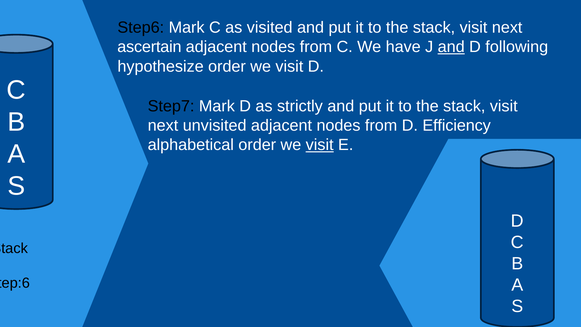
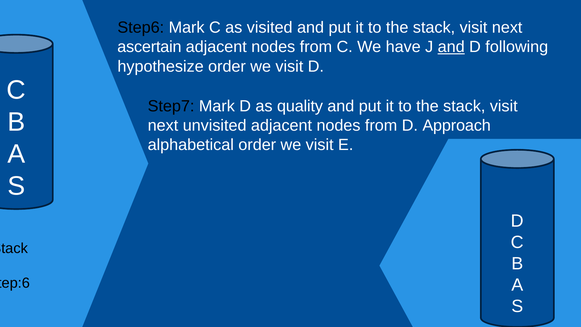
strictly: strictly -> quality
Efficiency: Efficiency -> Approach
visit at (320, 145) underline: present -> none
